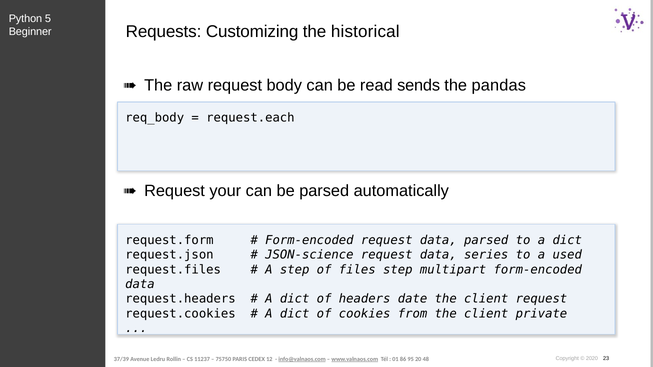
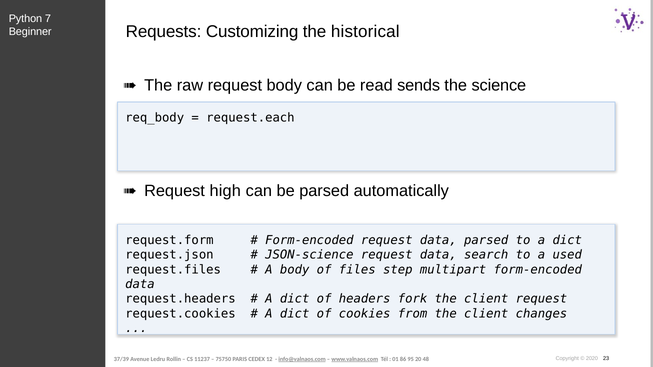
5: 5 -> 7
pandas: pandas -> science
your: your -> high
series: series -> search
A step: step -> body
date: date -> fork
private: private -> changes
